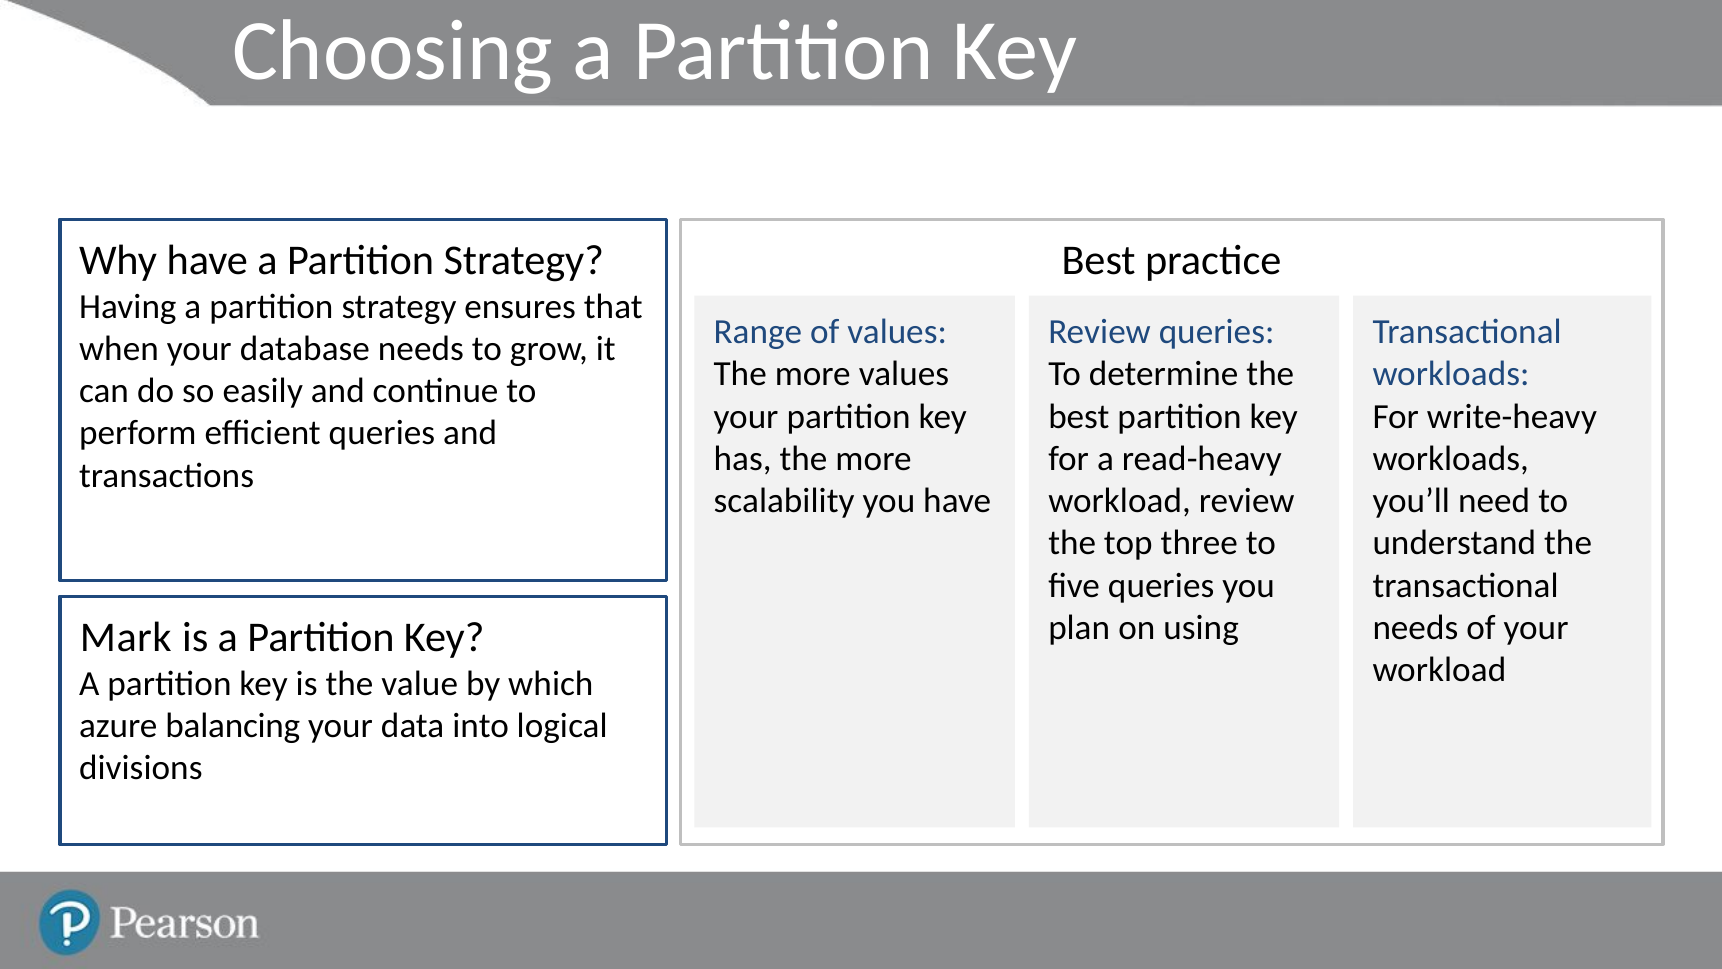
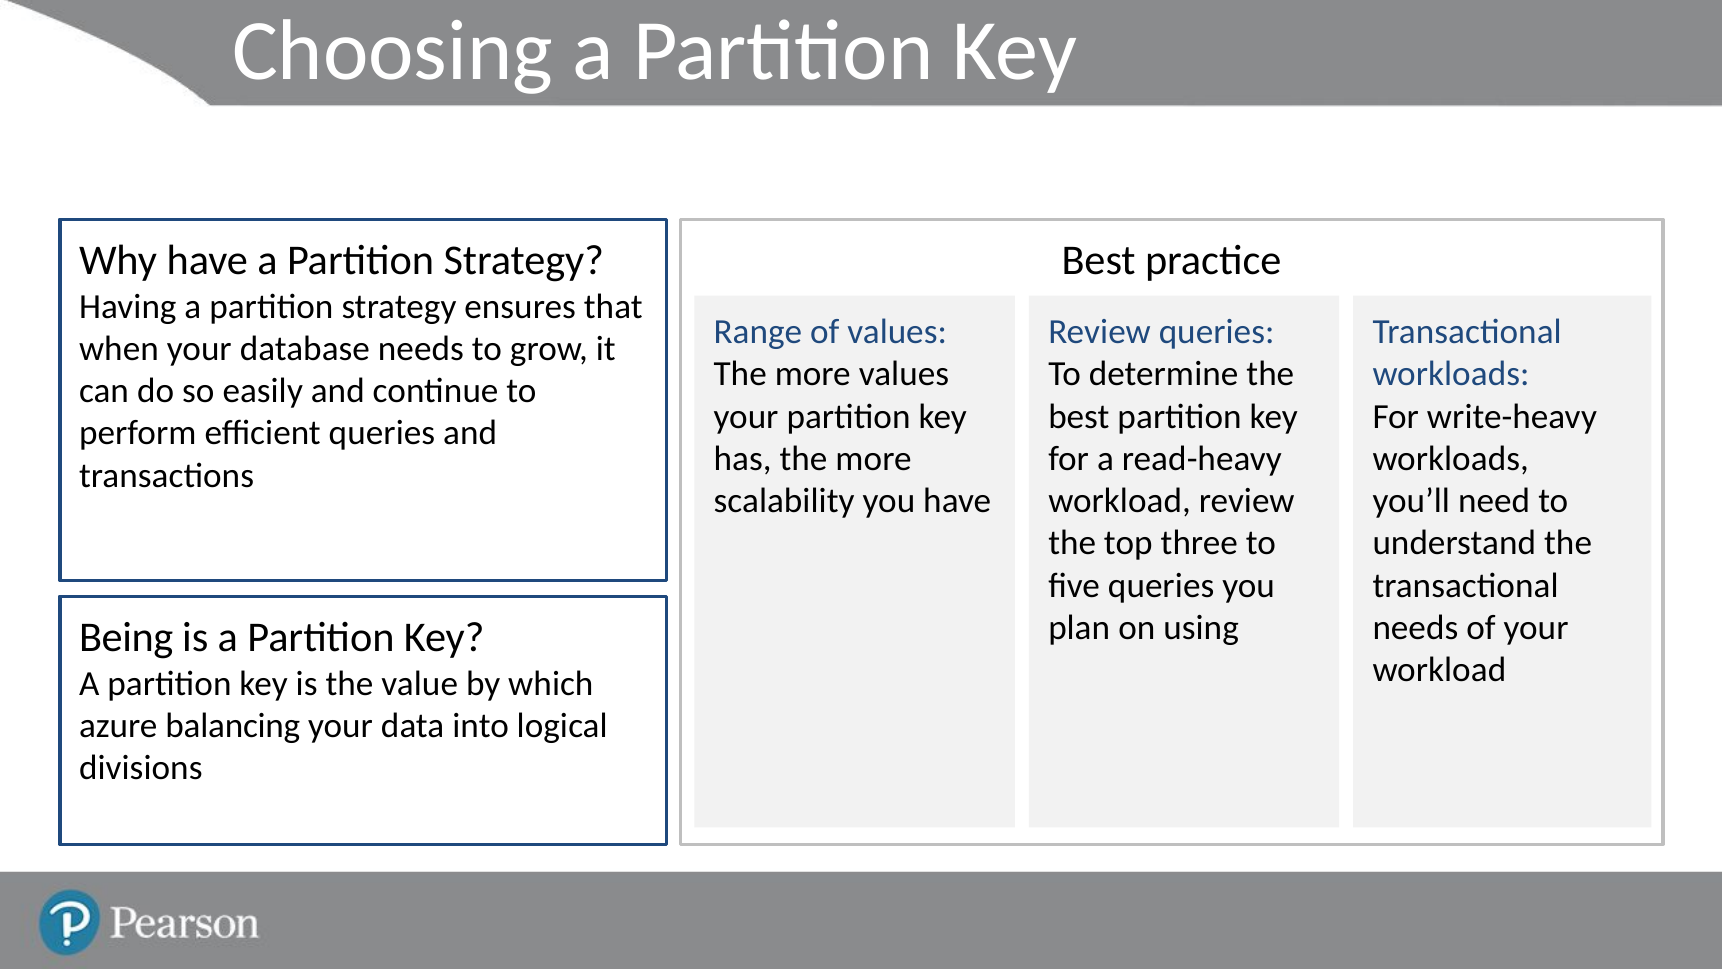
Mark: Mark -> Being
